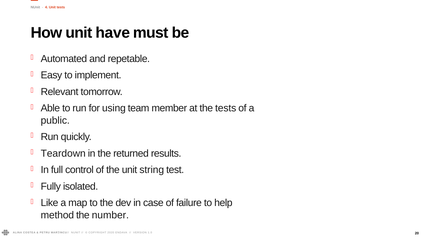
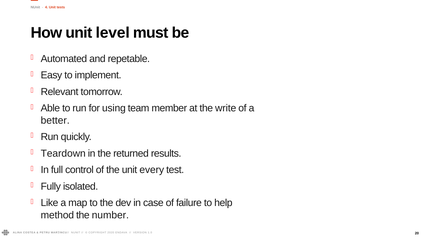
have: have -> level
the tests: tests -> write
public: public -> better
string: string -> every
